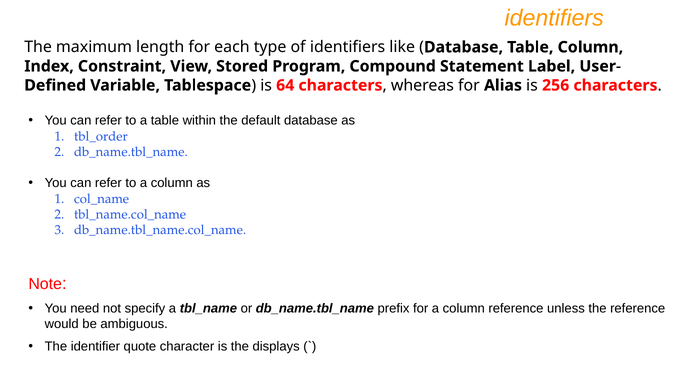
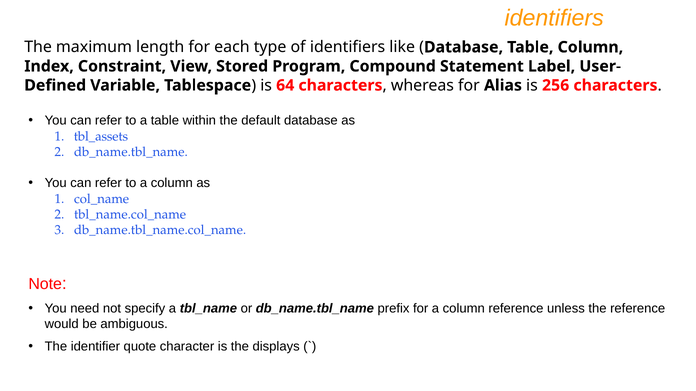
tbl_order: tbl_order -> tbl_assets
